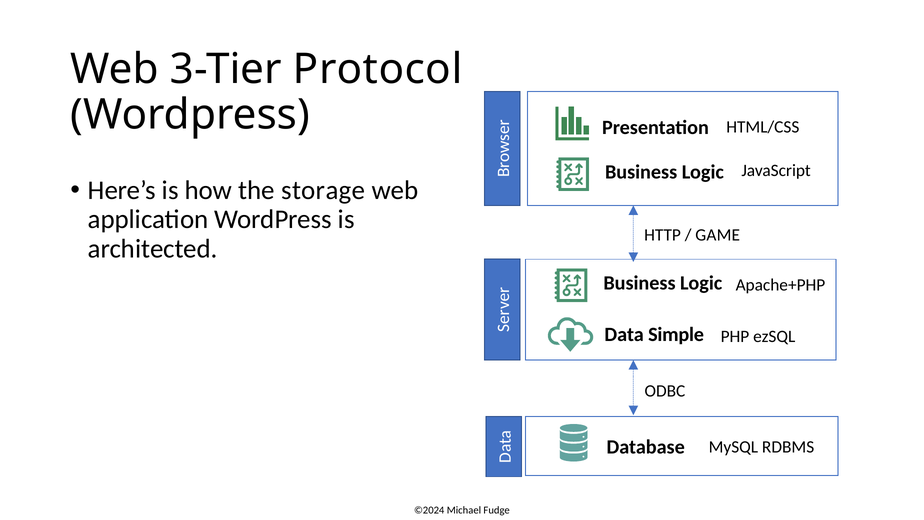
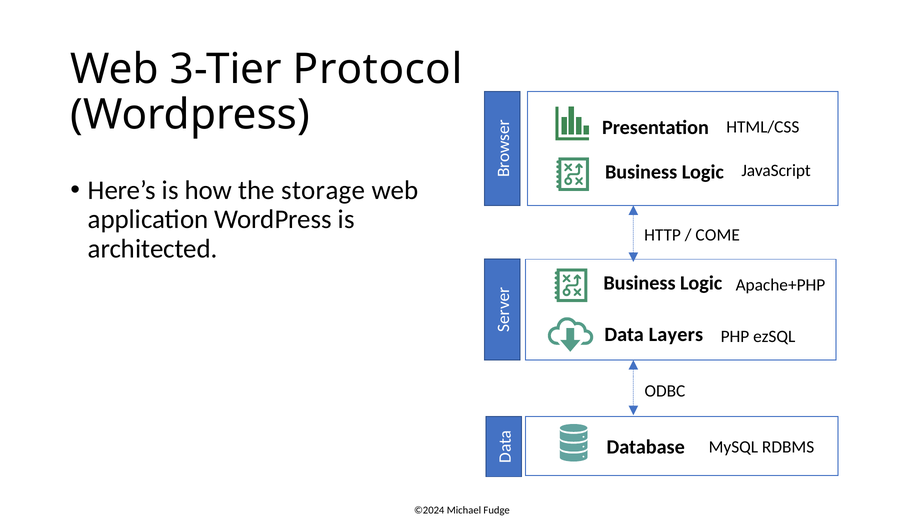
GAME: GAME -> COME
Simple: Simple -> Layers
